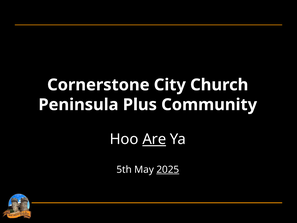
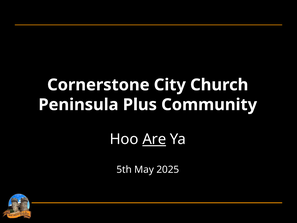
2025 underline: present -> none
